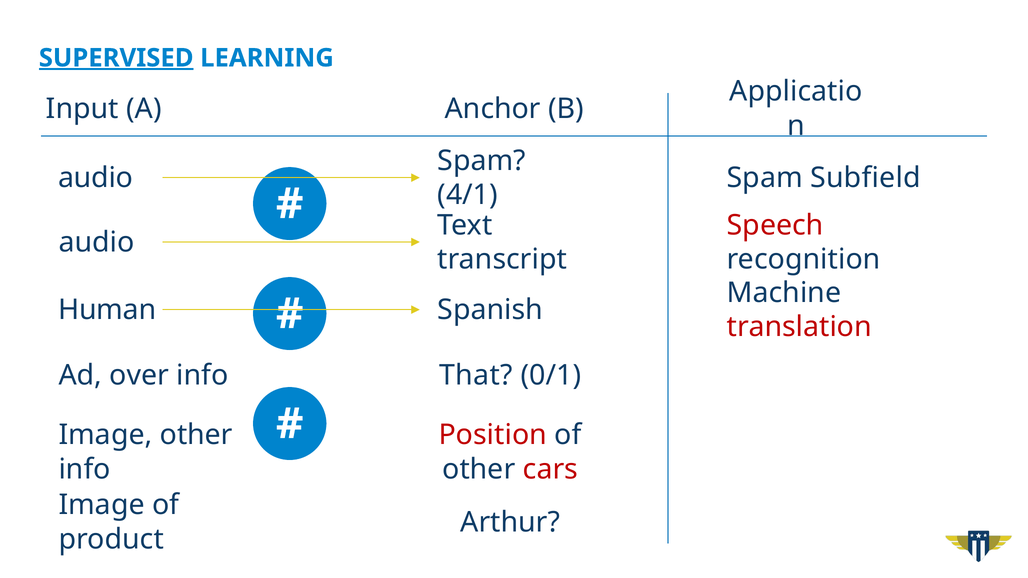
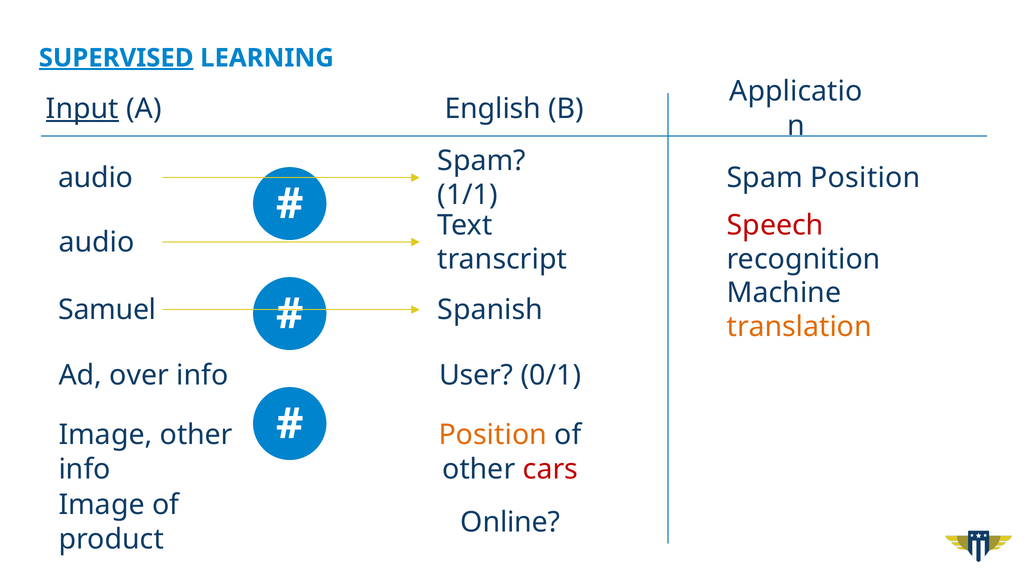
Input underline: none -> present
Anchor: Anchor -> English
Spam Subfield: Subfield -> Position
4/1: 4/1 -> 1/1
Human: Human -> Samuel
translation colour: red -> orange
That: That -> User
Position at (493, 435) colour: red -> orange
Arthur: Arthur -> Online
